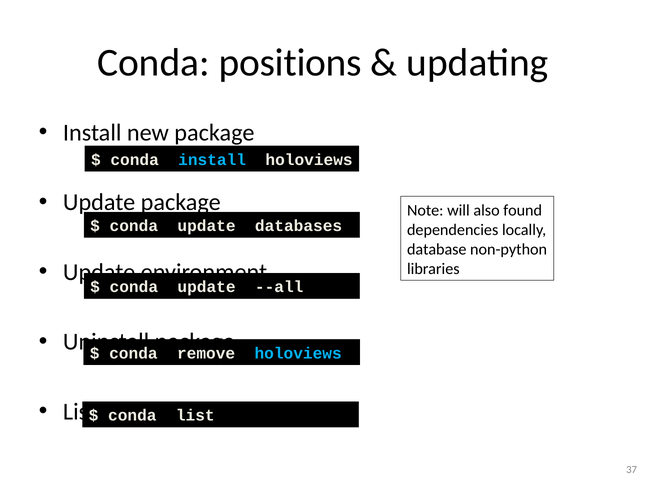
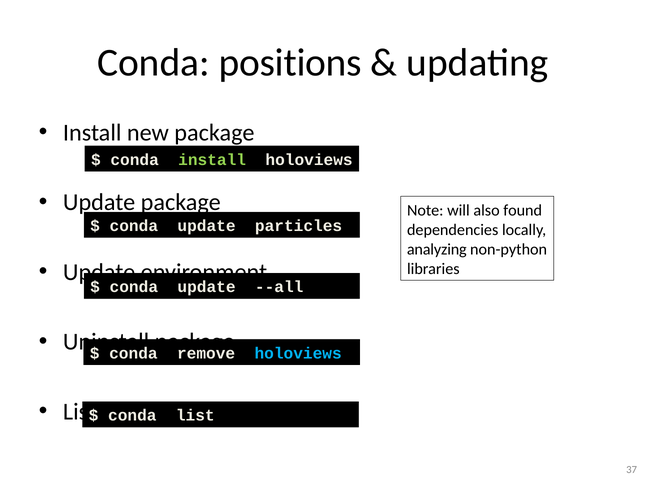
install at (212, 160) colour: light blue -> light green
databases: databases -> particles
database: database -> analyzing
